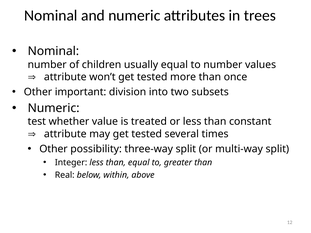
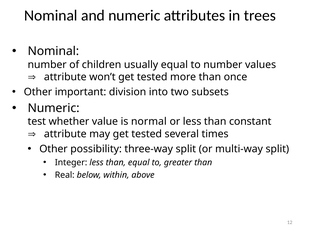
treated: treated -> normal
